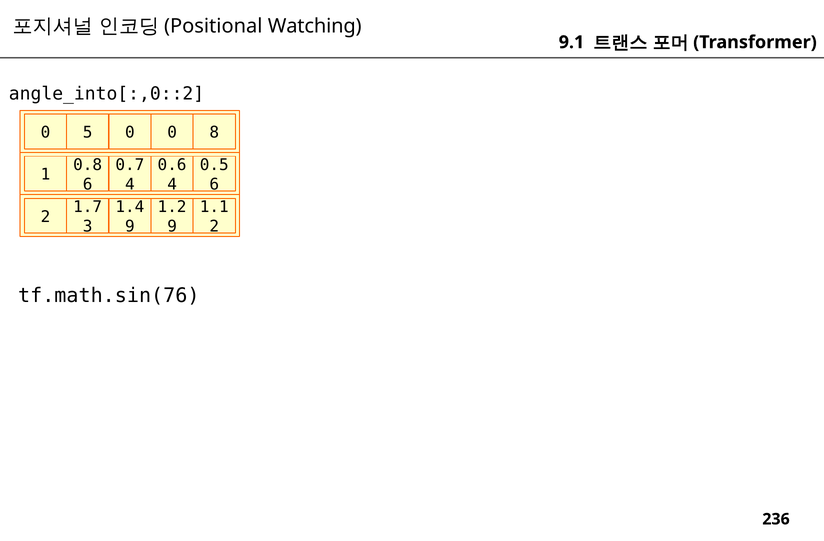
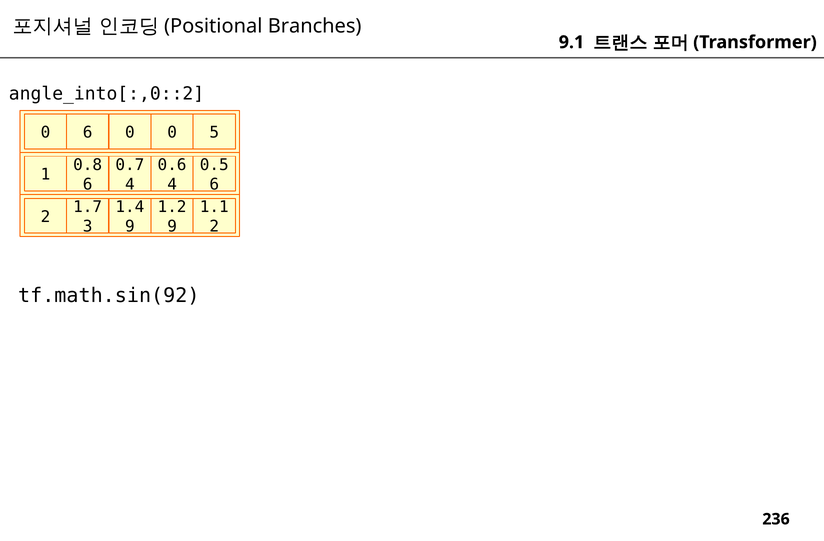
Watching: Watching -> Branches
0 5: 5 -> 6
8: 8 -> 5
tf.math.sin(76: tf.math.sin(76 -> tf.math.sin(92
